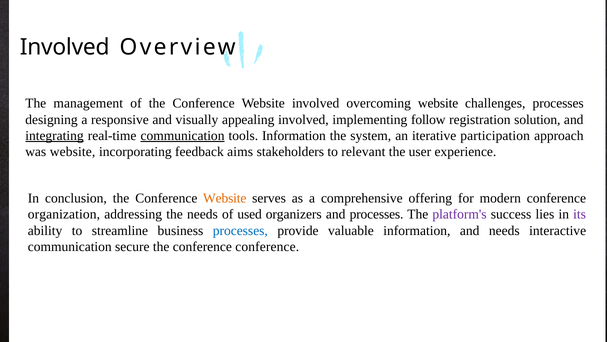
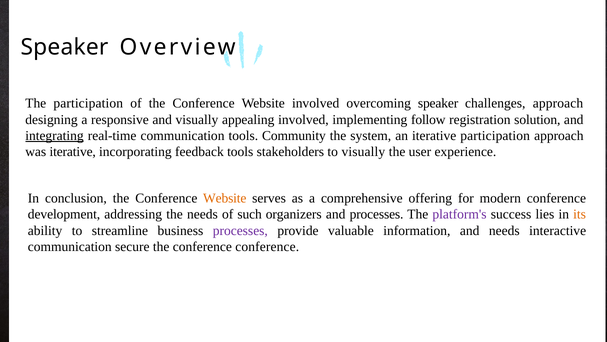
Involved at (65, 47): Involved -> Speaker
The management: management -> participation
overcoming website: website -> speaker
challenges processes: processes -> approach
communication at (183, 136) underline: present -> none
tools Information: Information -> Community
was website: website -> iterative
feedback aims: aims -> tools
to relevant: relevant -> visually
organization: organization -> development
used: used -> such
its colour: purple -> orange
processes at (240, 230) colour: blue -> purple
